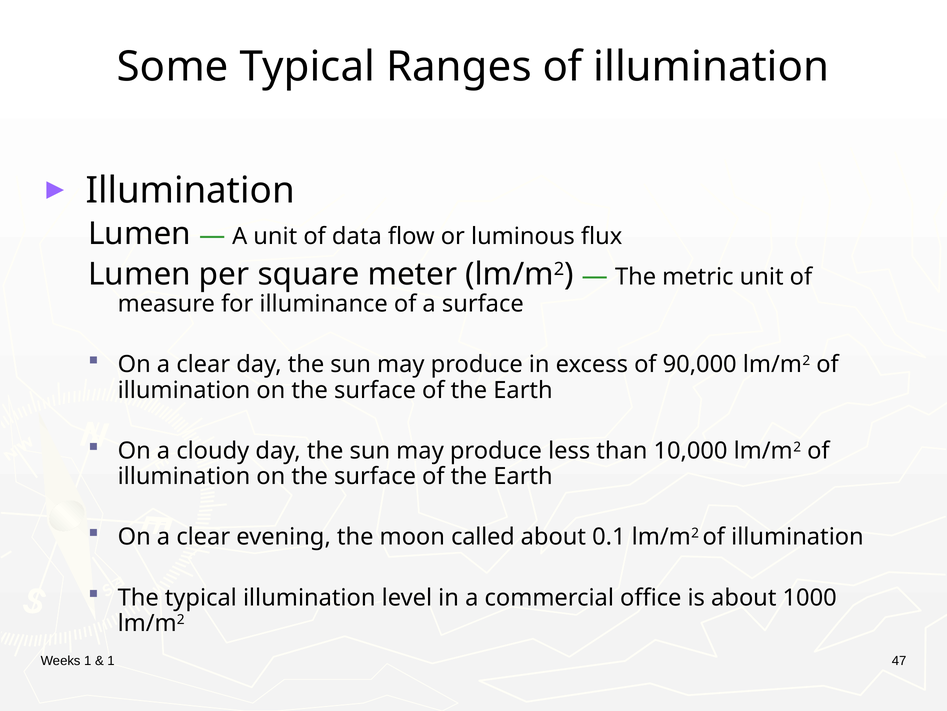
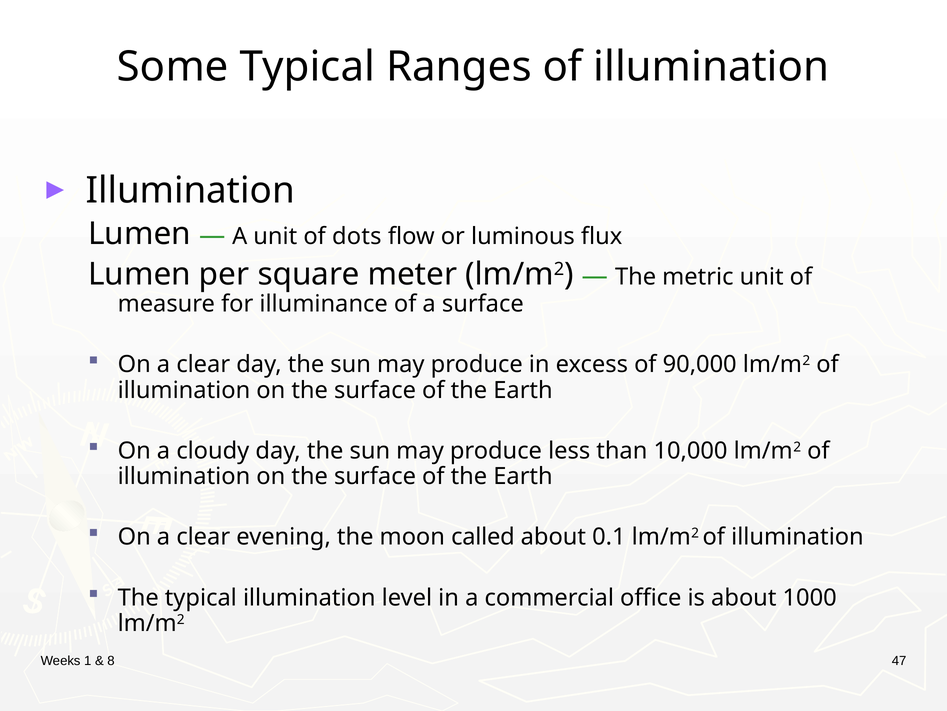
data: data -> dots
1 at (111, 660): 1 -> 8
